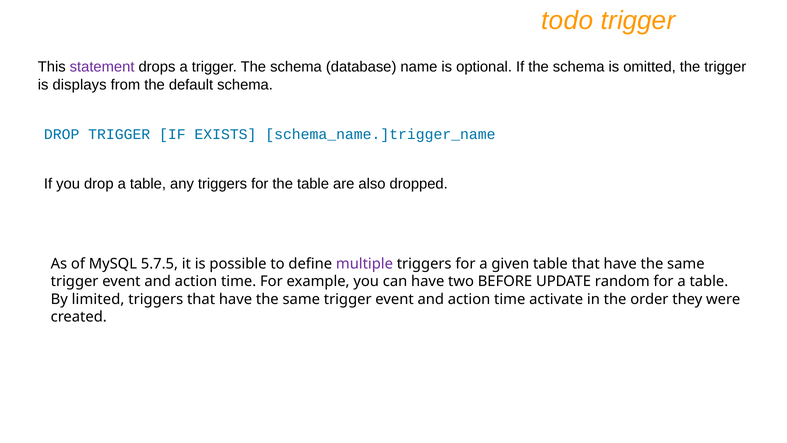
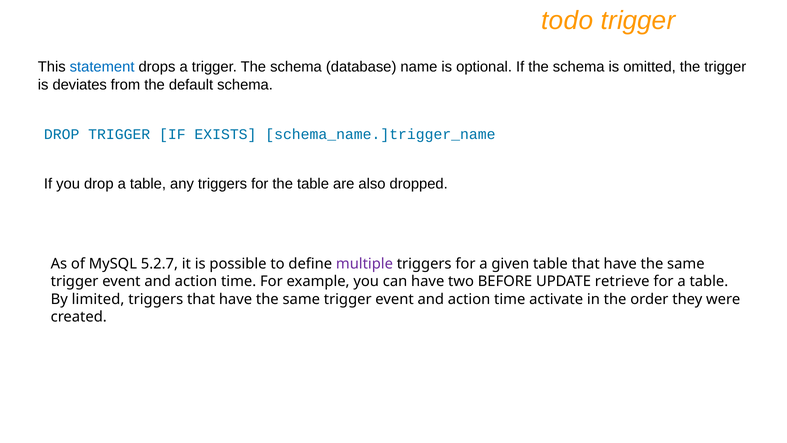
statement colour: purple -> blue
displays: displays -> deviates
5.7.5: 5.7.5 -> 5.2.7
random: random -> retrieve
